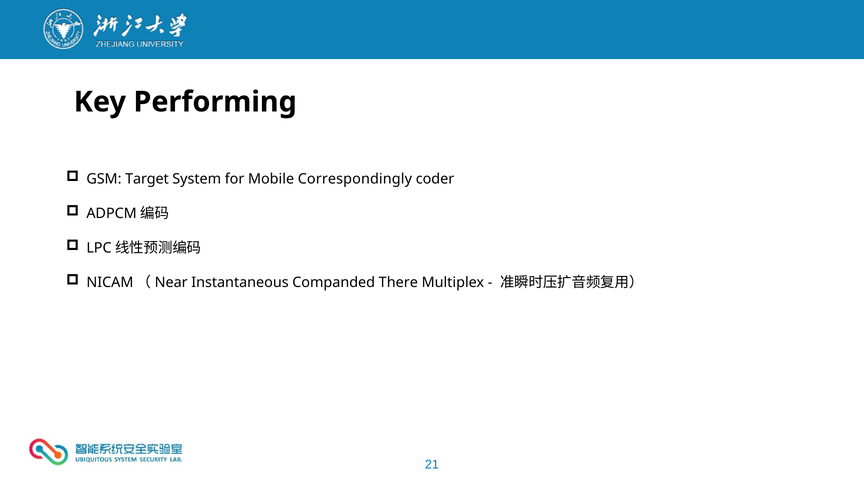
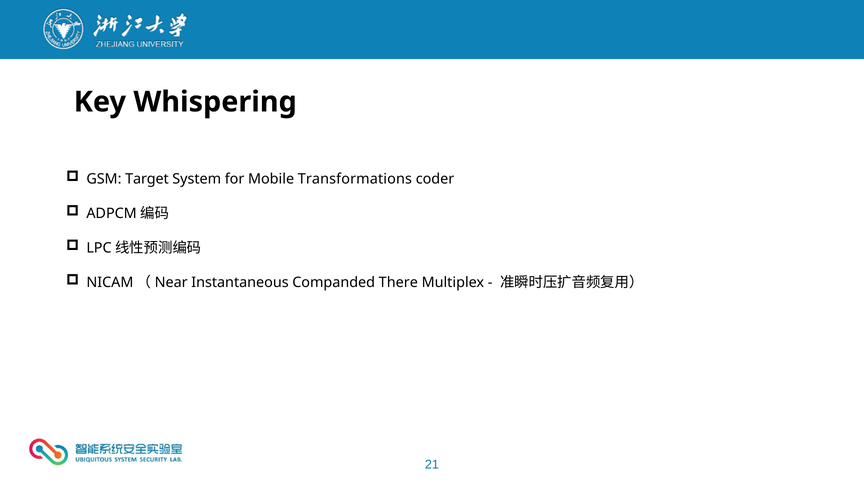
Performing: Performing -> Whispering
Correspondingly: Correspondingly -> Transformations
